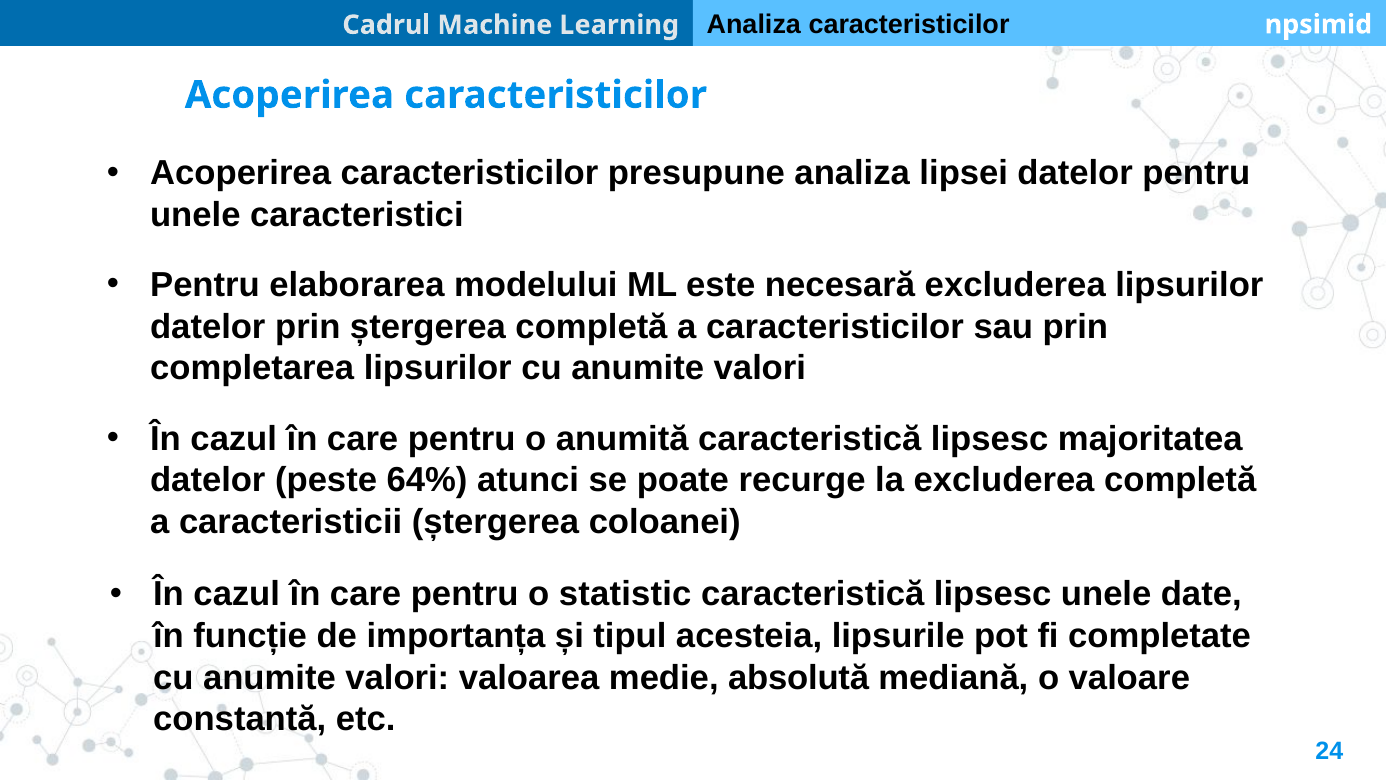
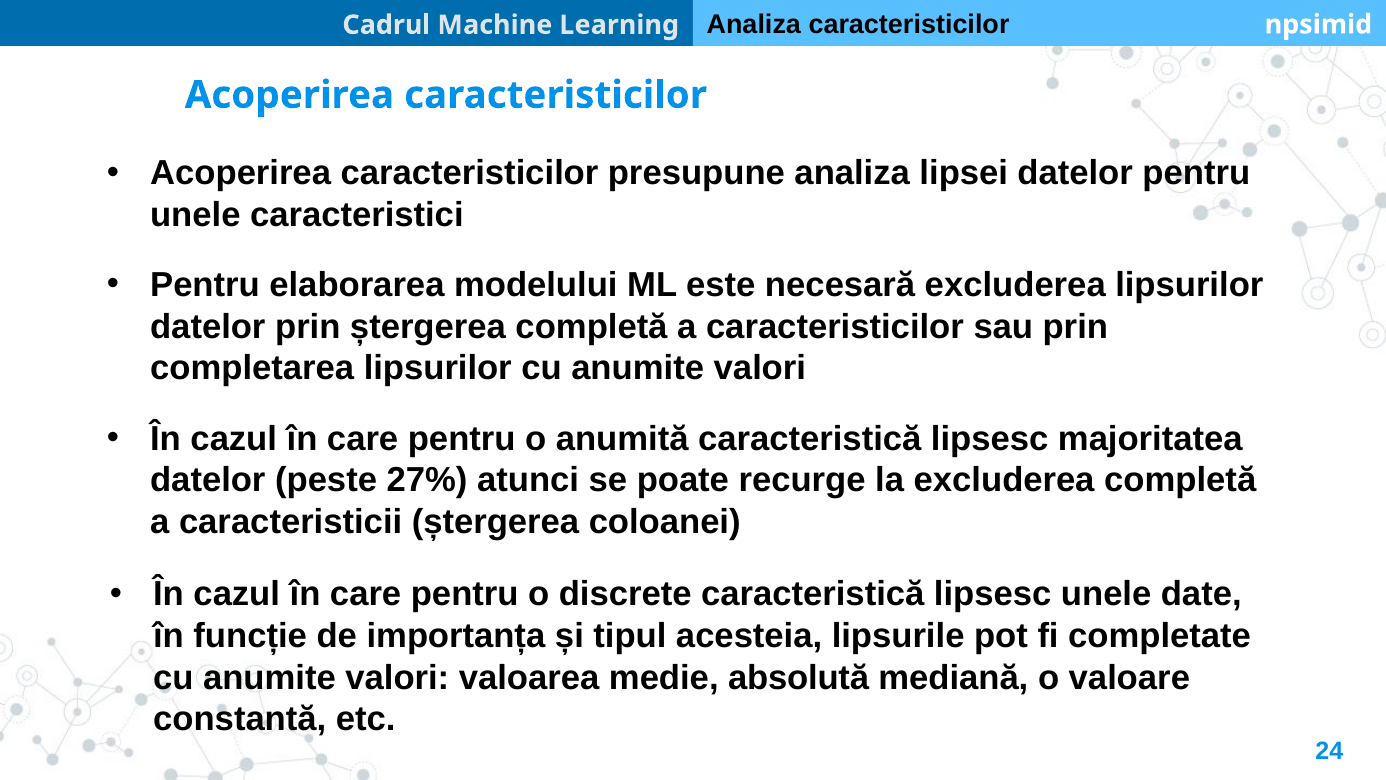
64%: 64% -> 27%
statistic: statistic -> discrete
